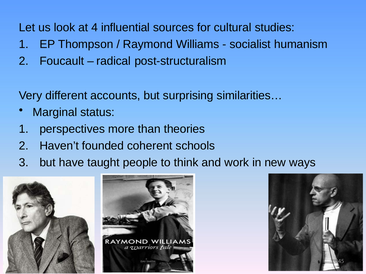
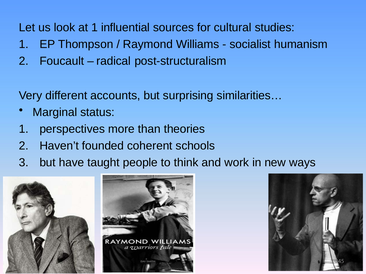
at 4: 4 -> 1
